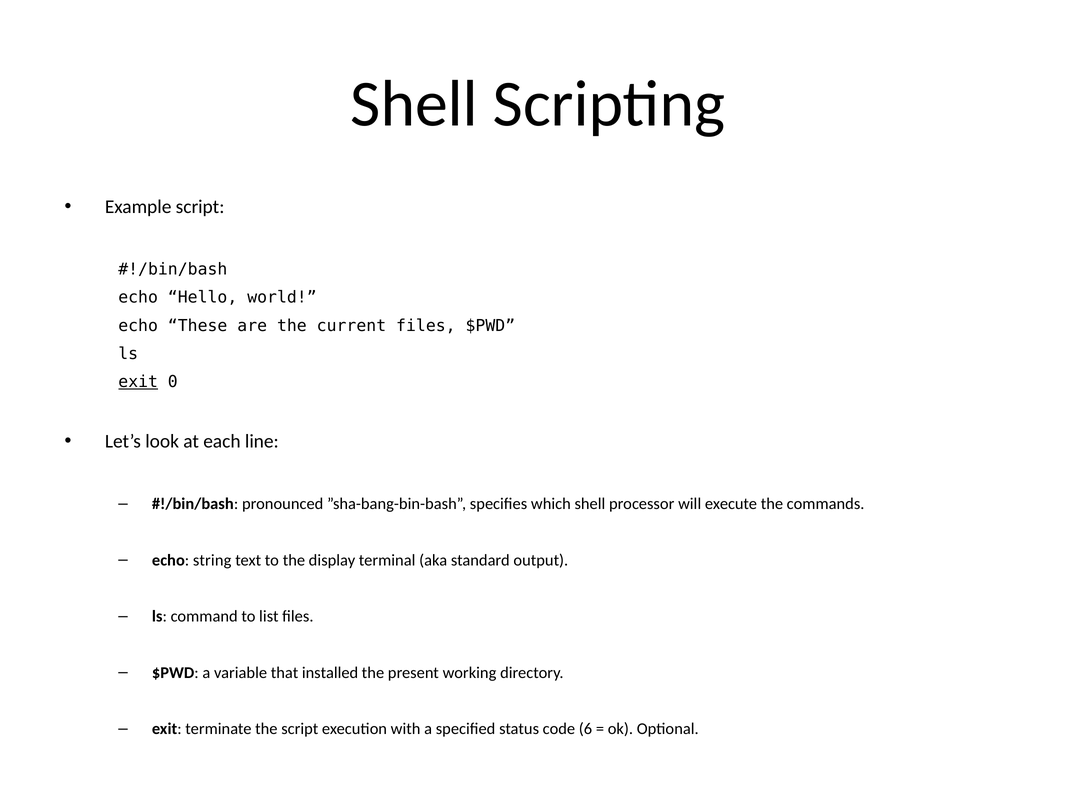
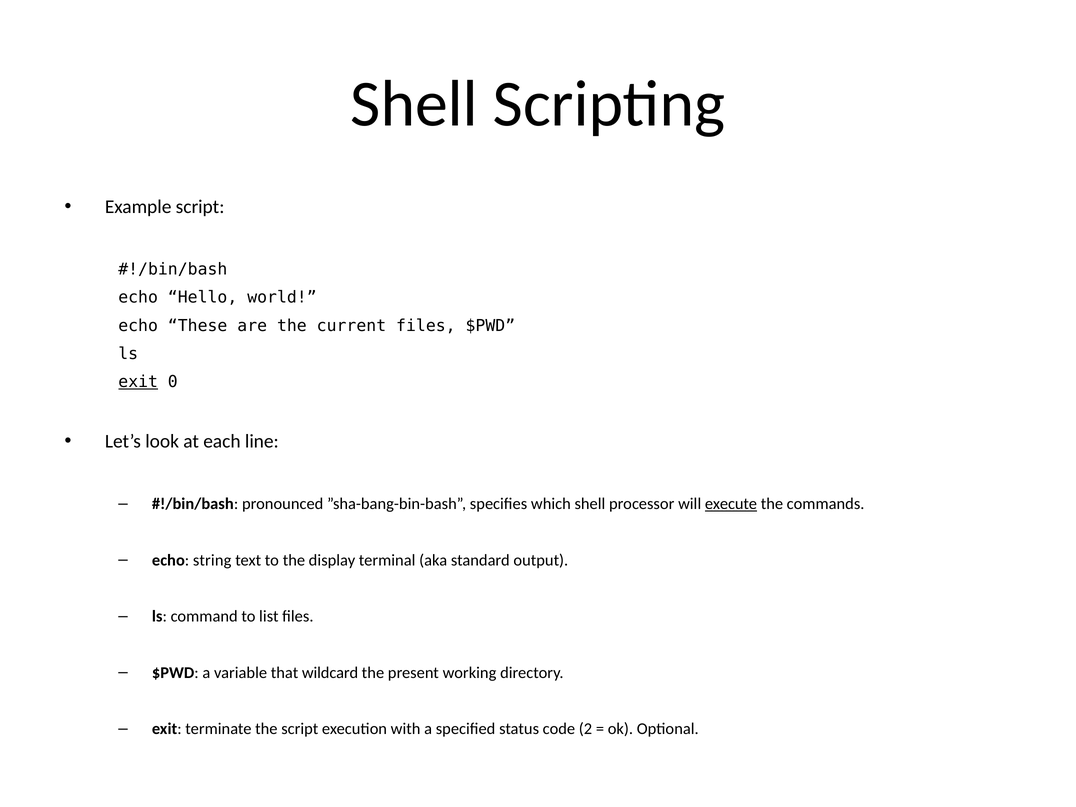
execute underline: none -> present
installed: installed -> wildcard
6: 6 -> 2
